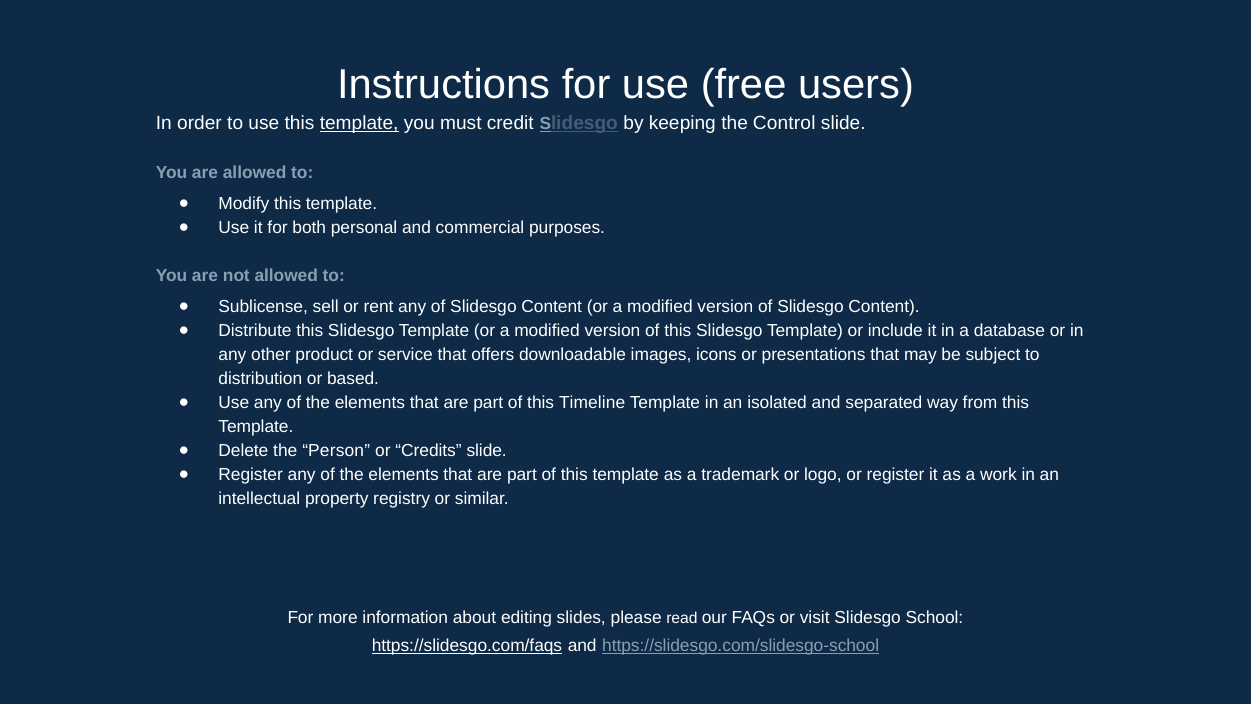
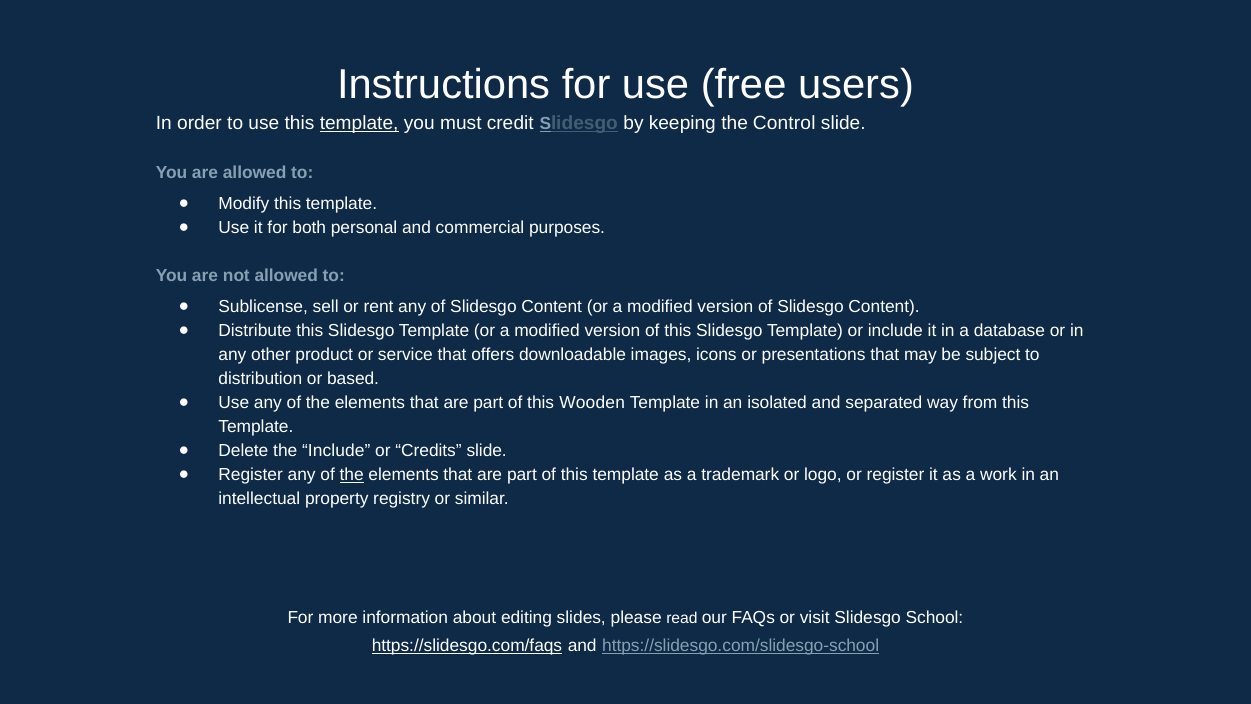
Timeline: Timeline -> Wooden
the Person: Person -> Include
the at (352, 474) underline: none -> present
